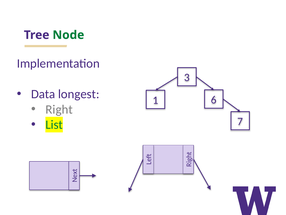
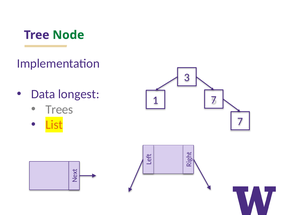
1 6: 6 -> 7
Right: Right -> Trees
List colour: green -> orange
